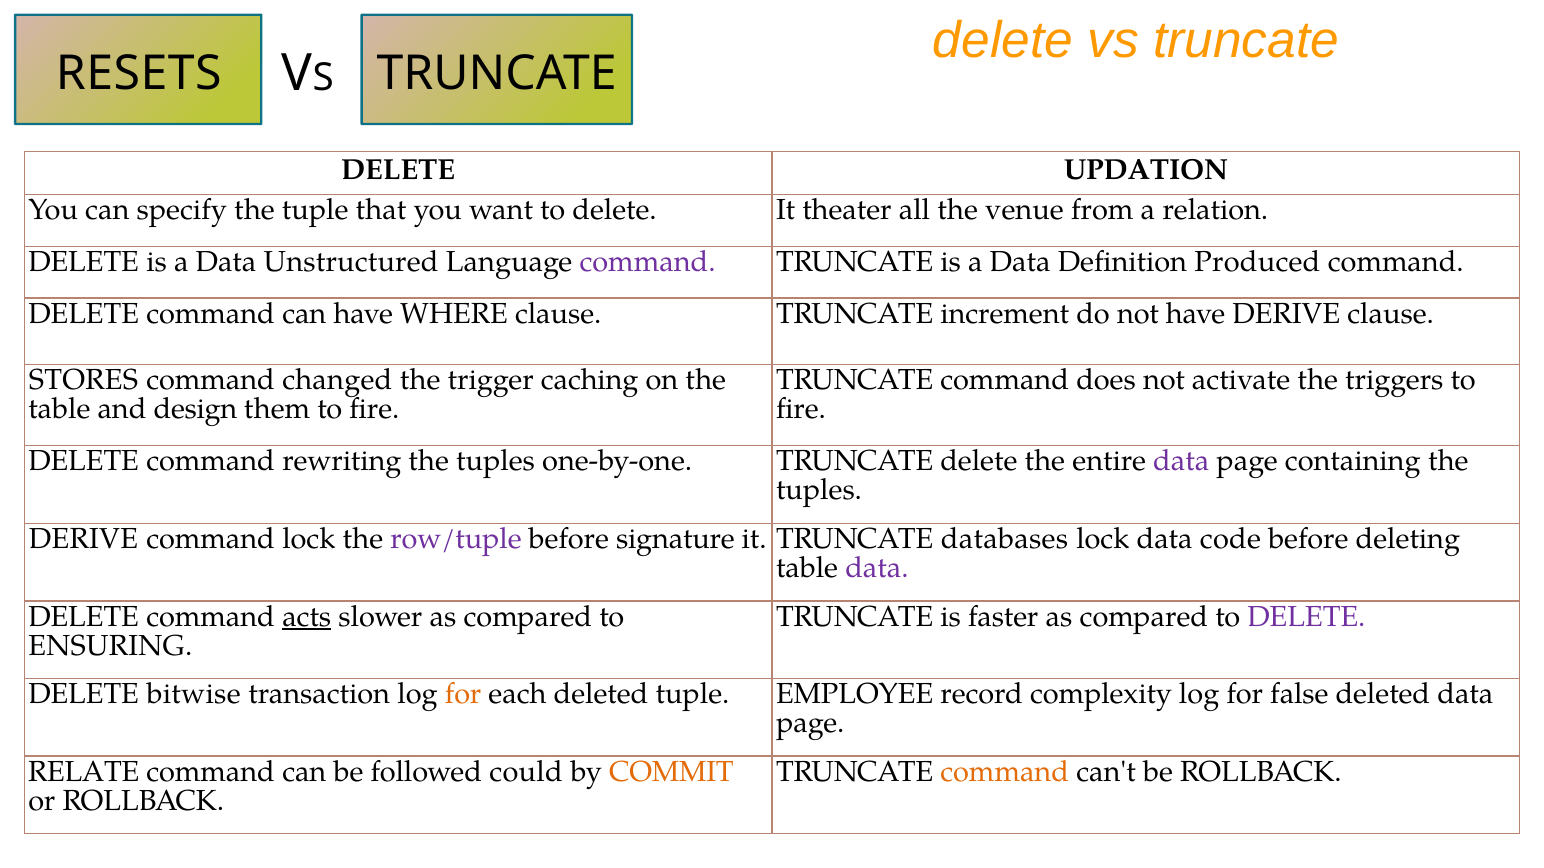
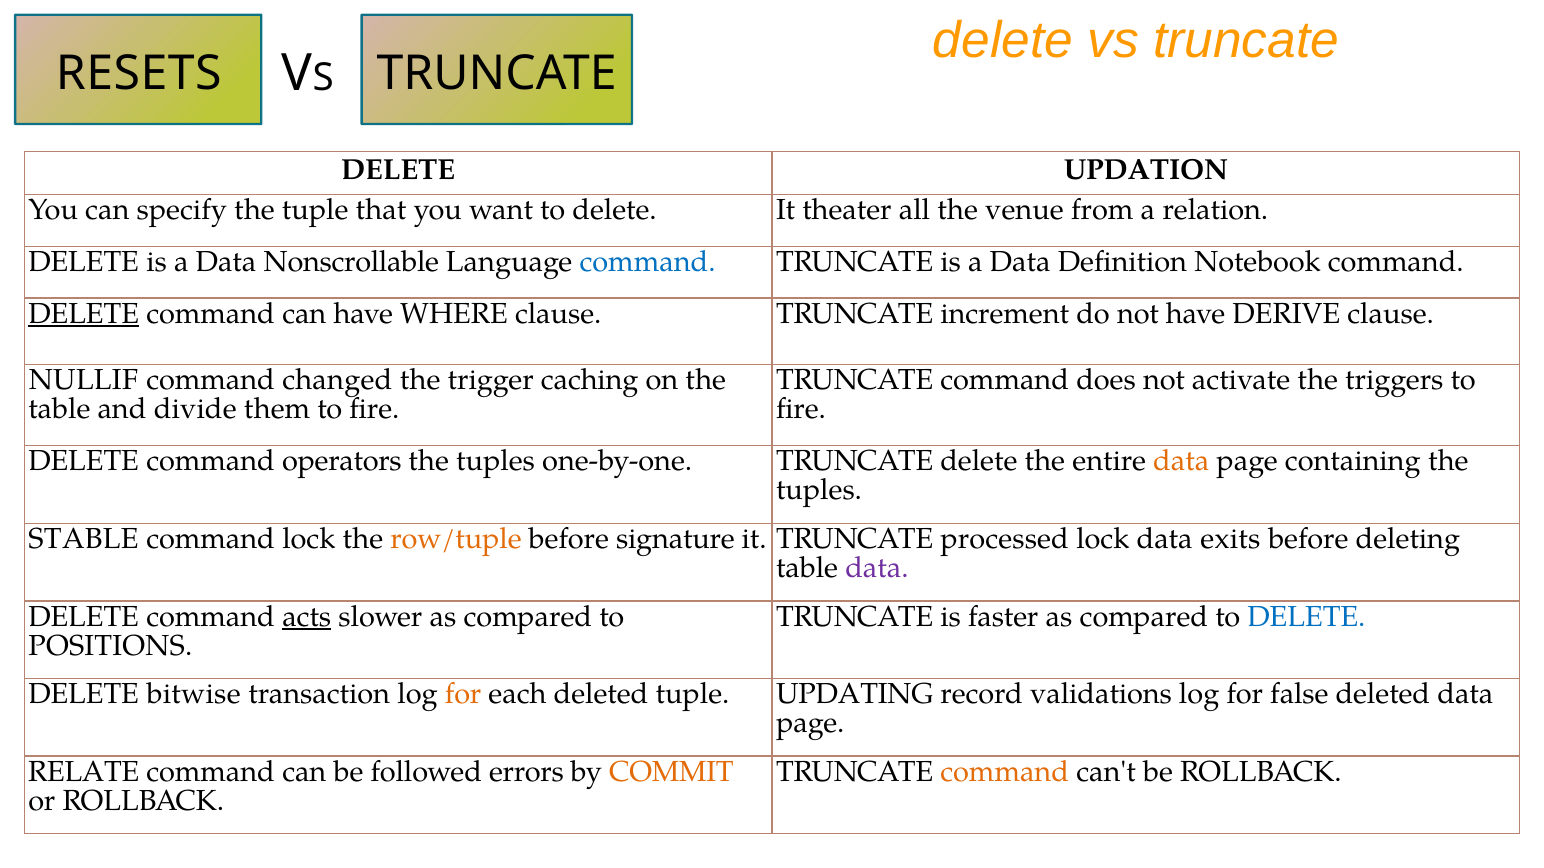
Unstructured: Unstructured -> Nonscrollable
command at (648, 262) colour: purple -> blue
Produced: Produced -> Notebook
DELETE at (84, 314) underline: none -> present
STORES: STORES -> NULLIF
design: design -> divide
rewriting: rewriting -> operators
data at (1181, 462) colour: purple -> orange
DERIVE at (83, 539): DERIVE -> STABLE
row/tuple colour: purple -> orange
databases: databases -> processed
code: code -> exits
DELETE at (1306, 617) colour: purple -> blue
ENSURING: ENSURING -> POSITIONS
EMPLOYEE: EMPLOYEE -> UPDATING
complexity: complexity -> validations
could: could -> errors
